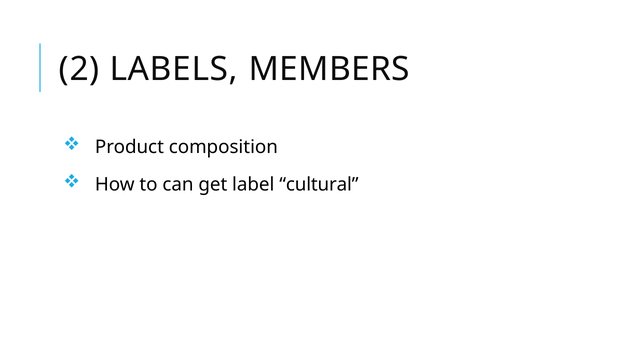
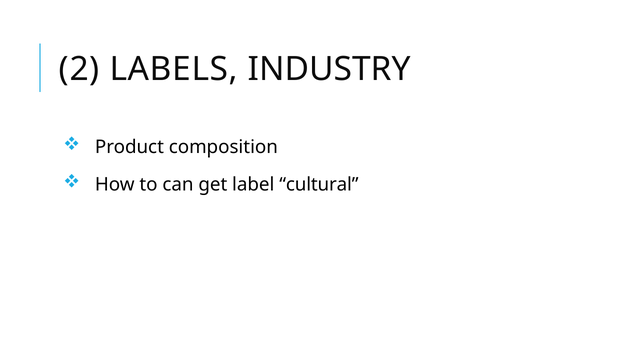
MEMBERS: MEMBERS -> INDUSTRY
